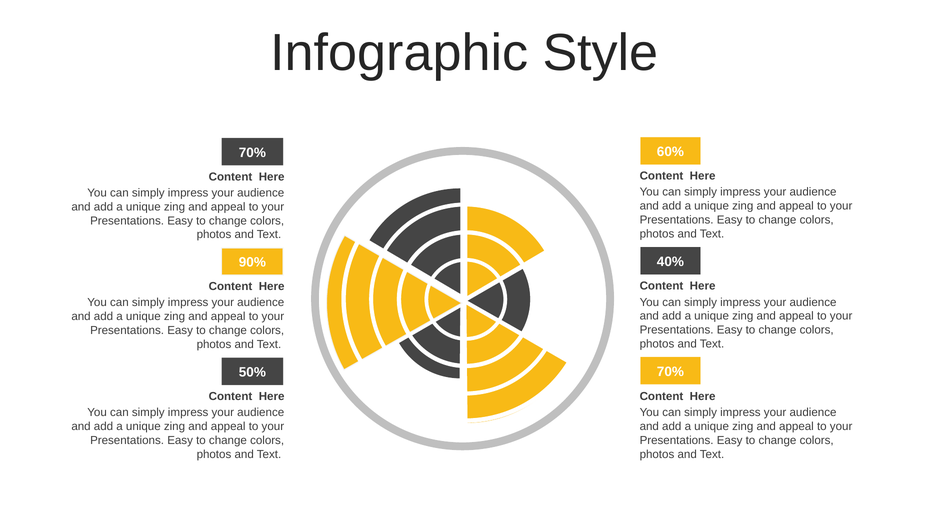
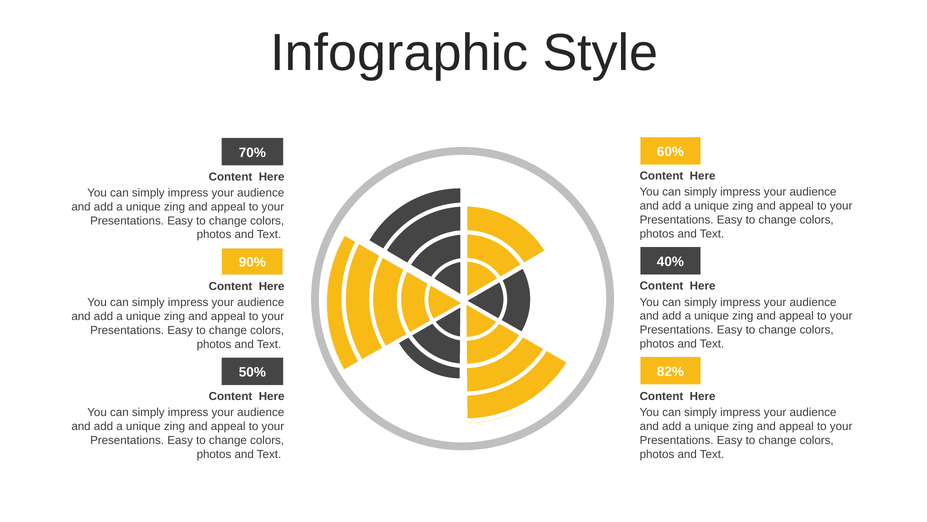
50% 70%: 70% -> 82%
